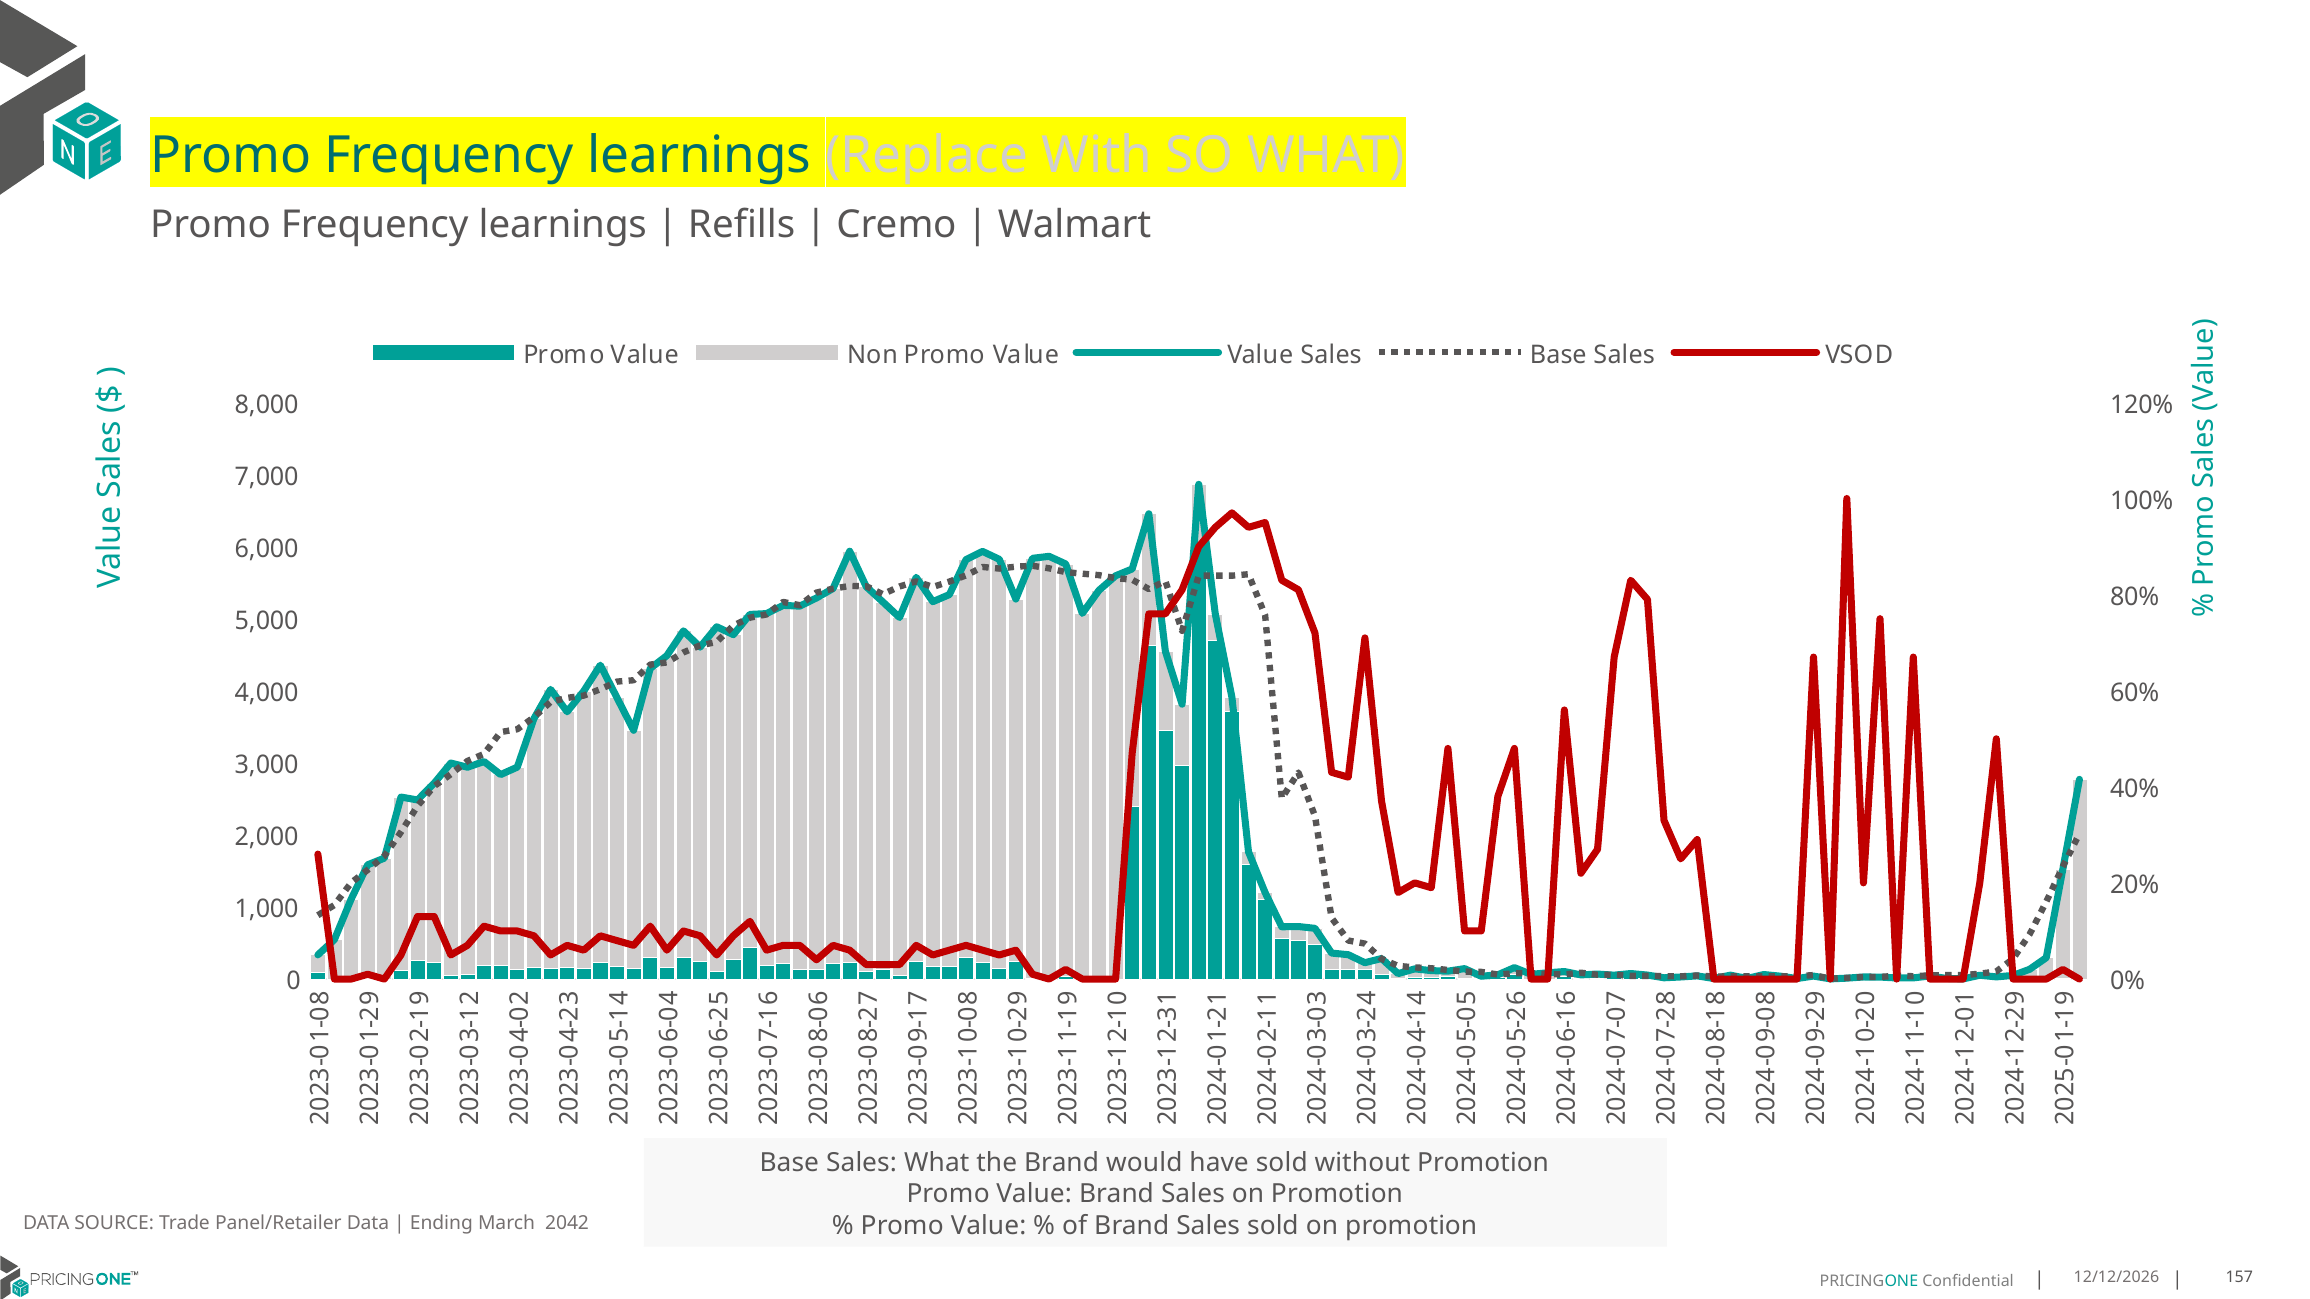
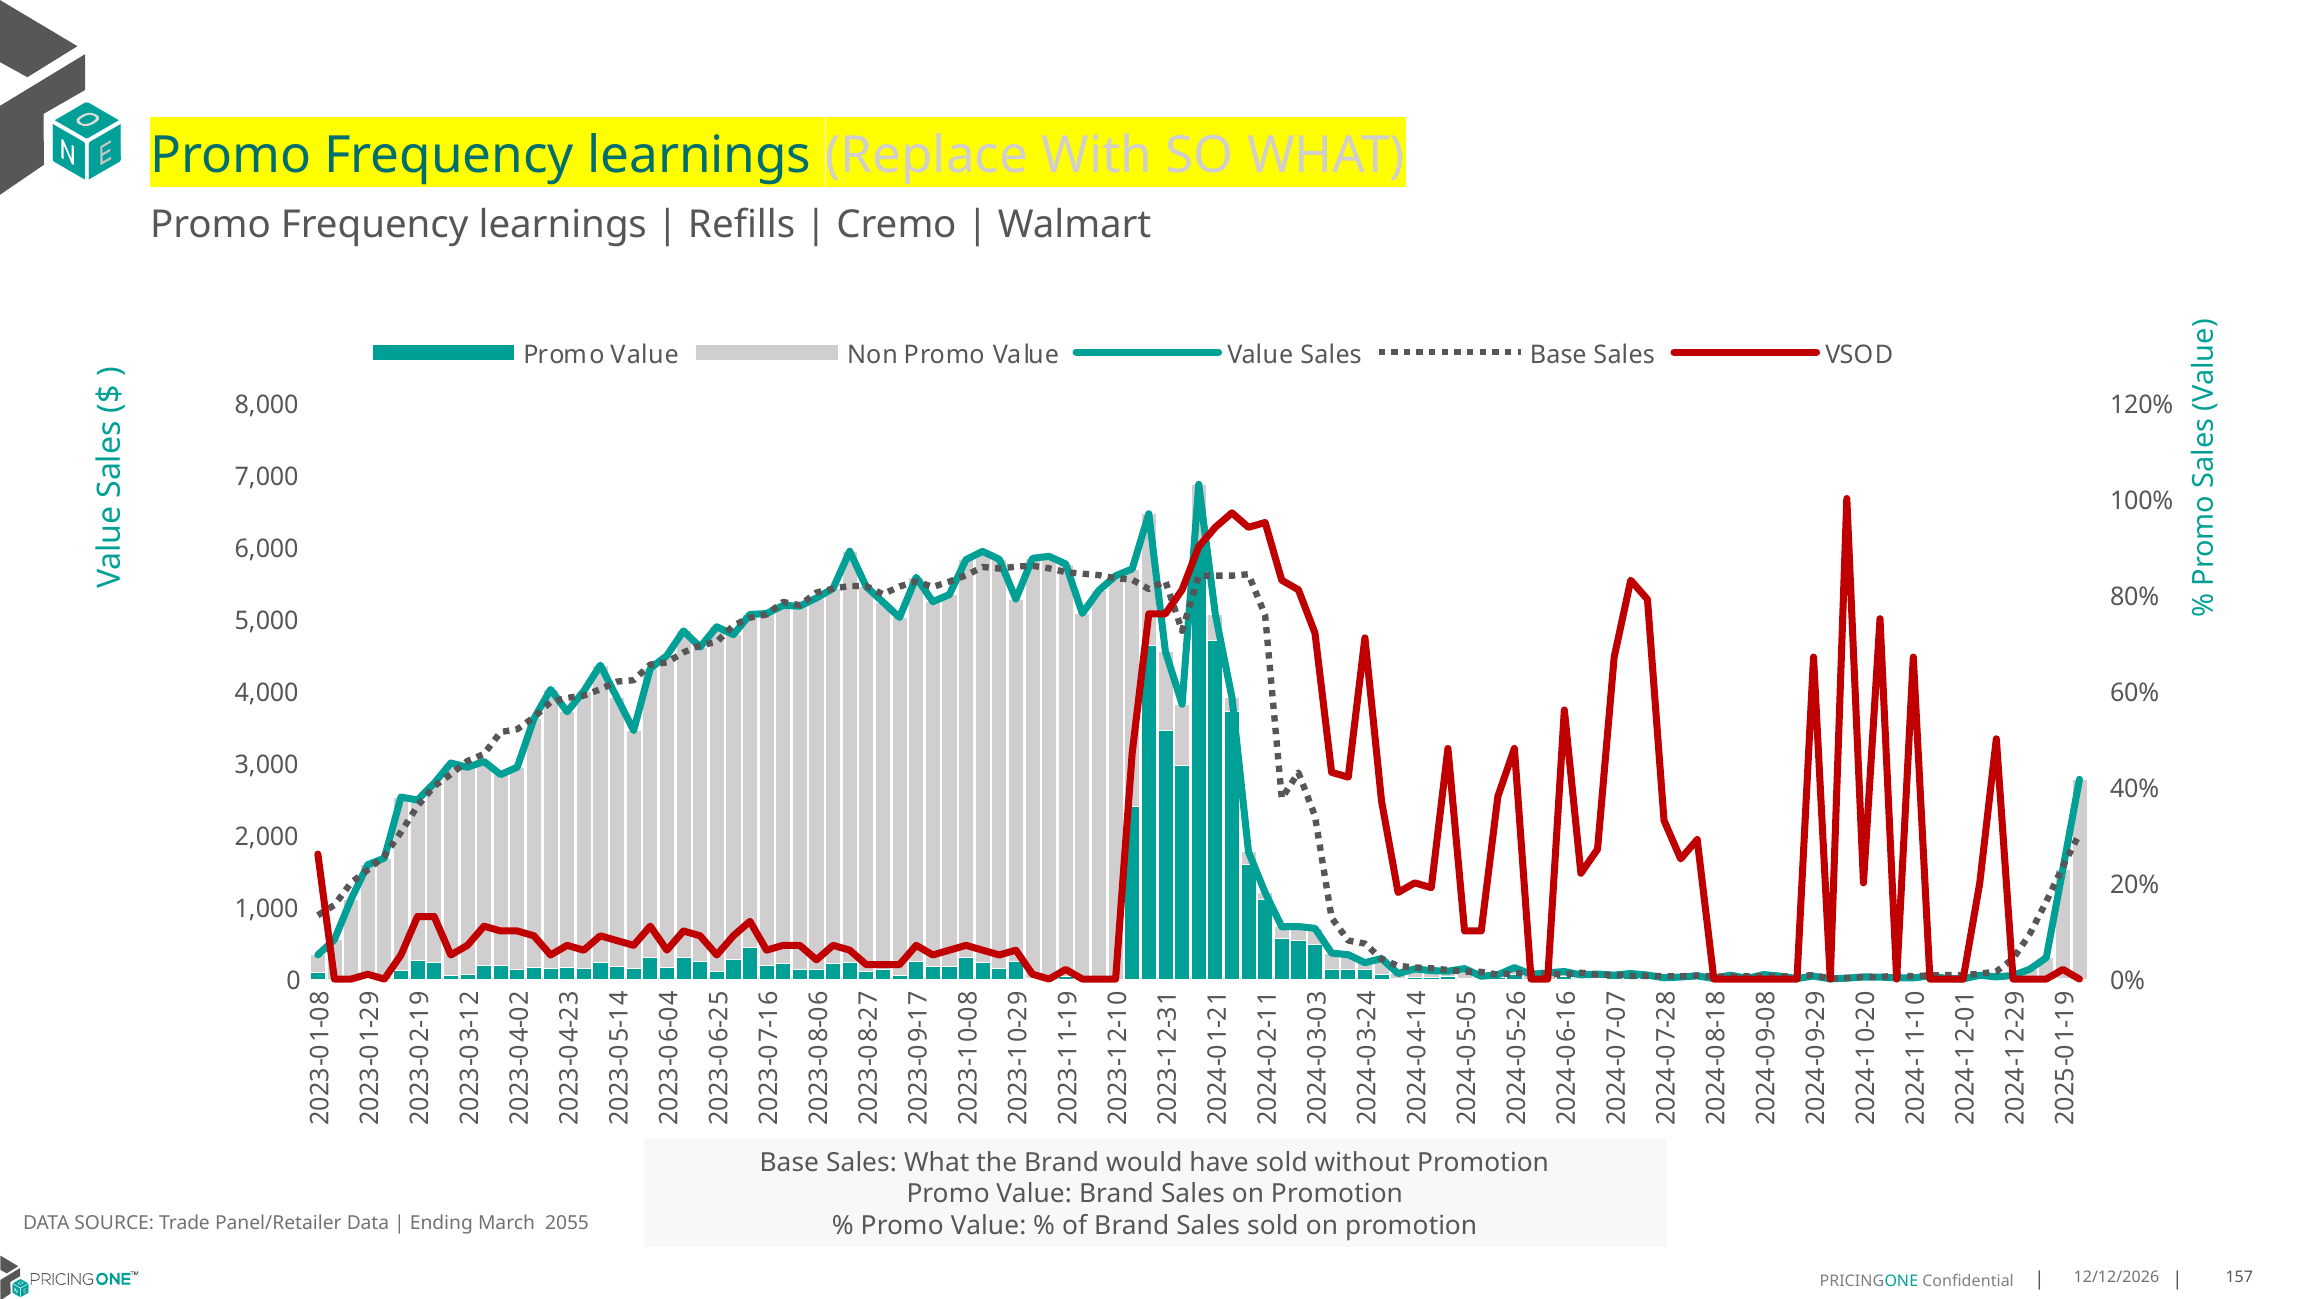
2042: 2042 -> 2055
